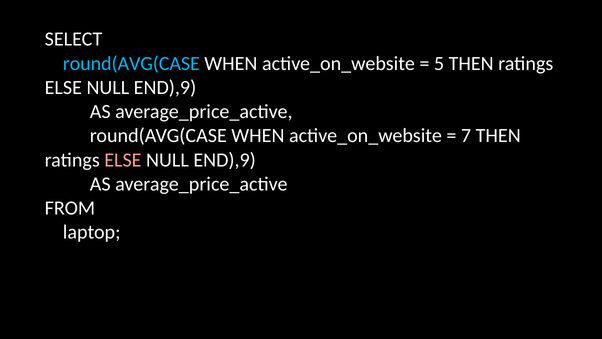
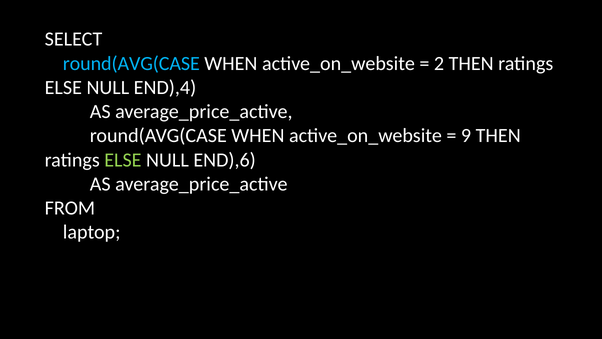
5: 5 -> 2
END),9 at (165, 87): END),9 -> END),4
7: 7 -> 9
ELSE at (123, 160) colour: pink -> light green
END),9 at (225, 160): END),9 -> END),6
